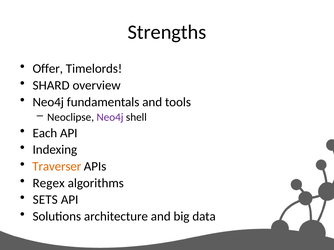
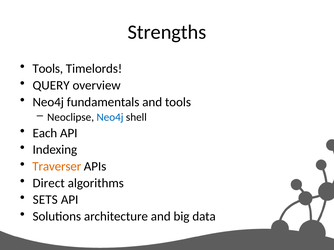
Offer at (48, 69): Offer -> Tools
SHARD: SHARD -> QUERY
Neo4j at (110, 117) colour: purple -> blue
Regex: Regex -> Direct
